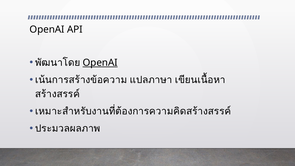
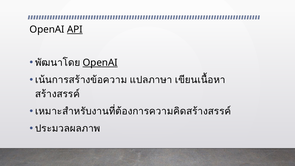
API underline: none -> present
